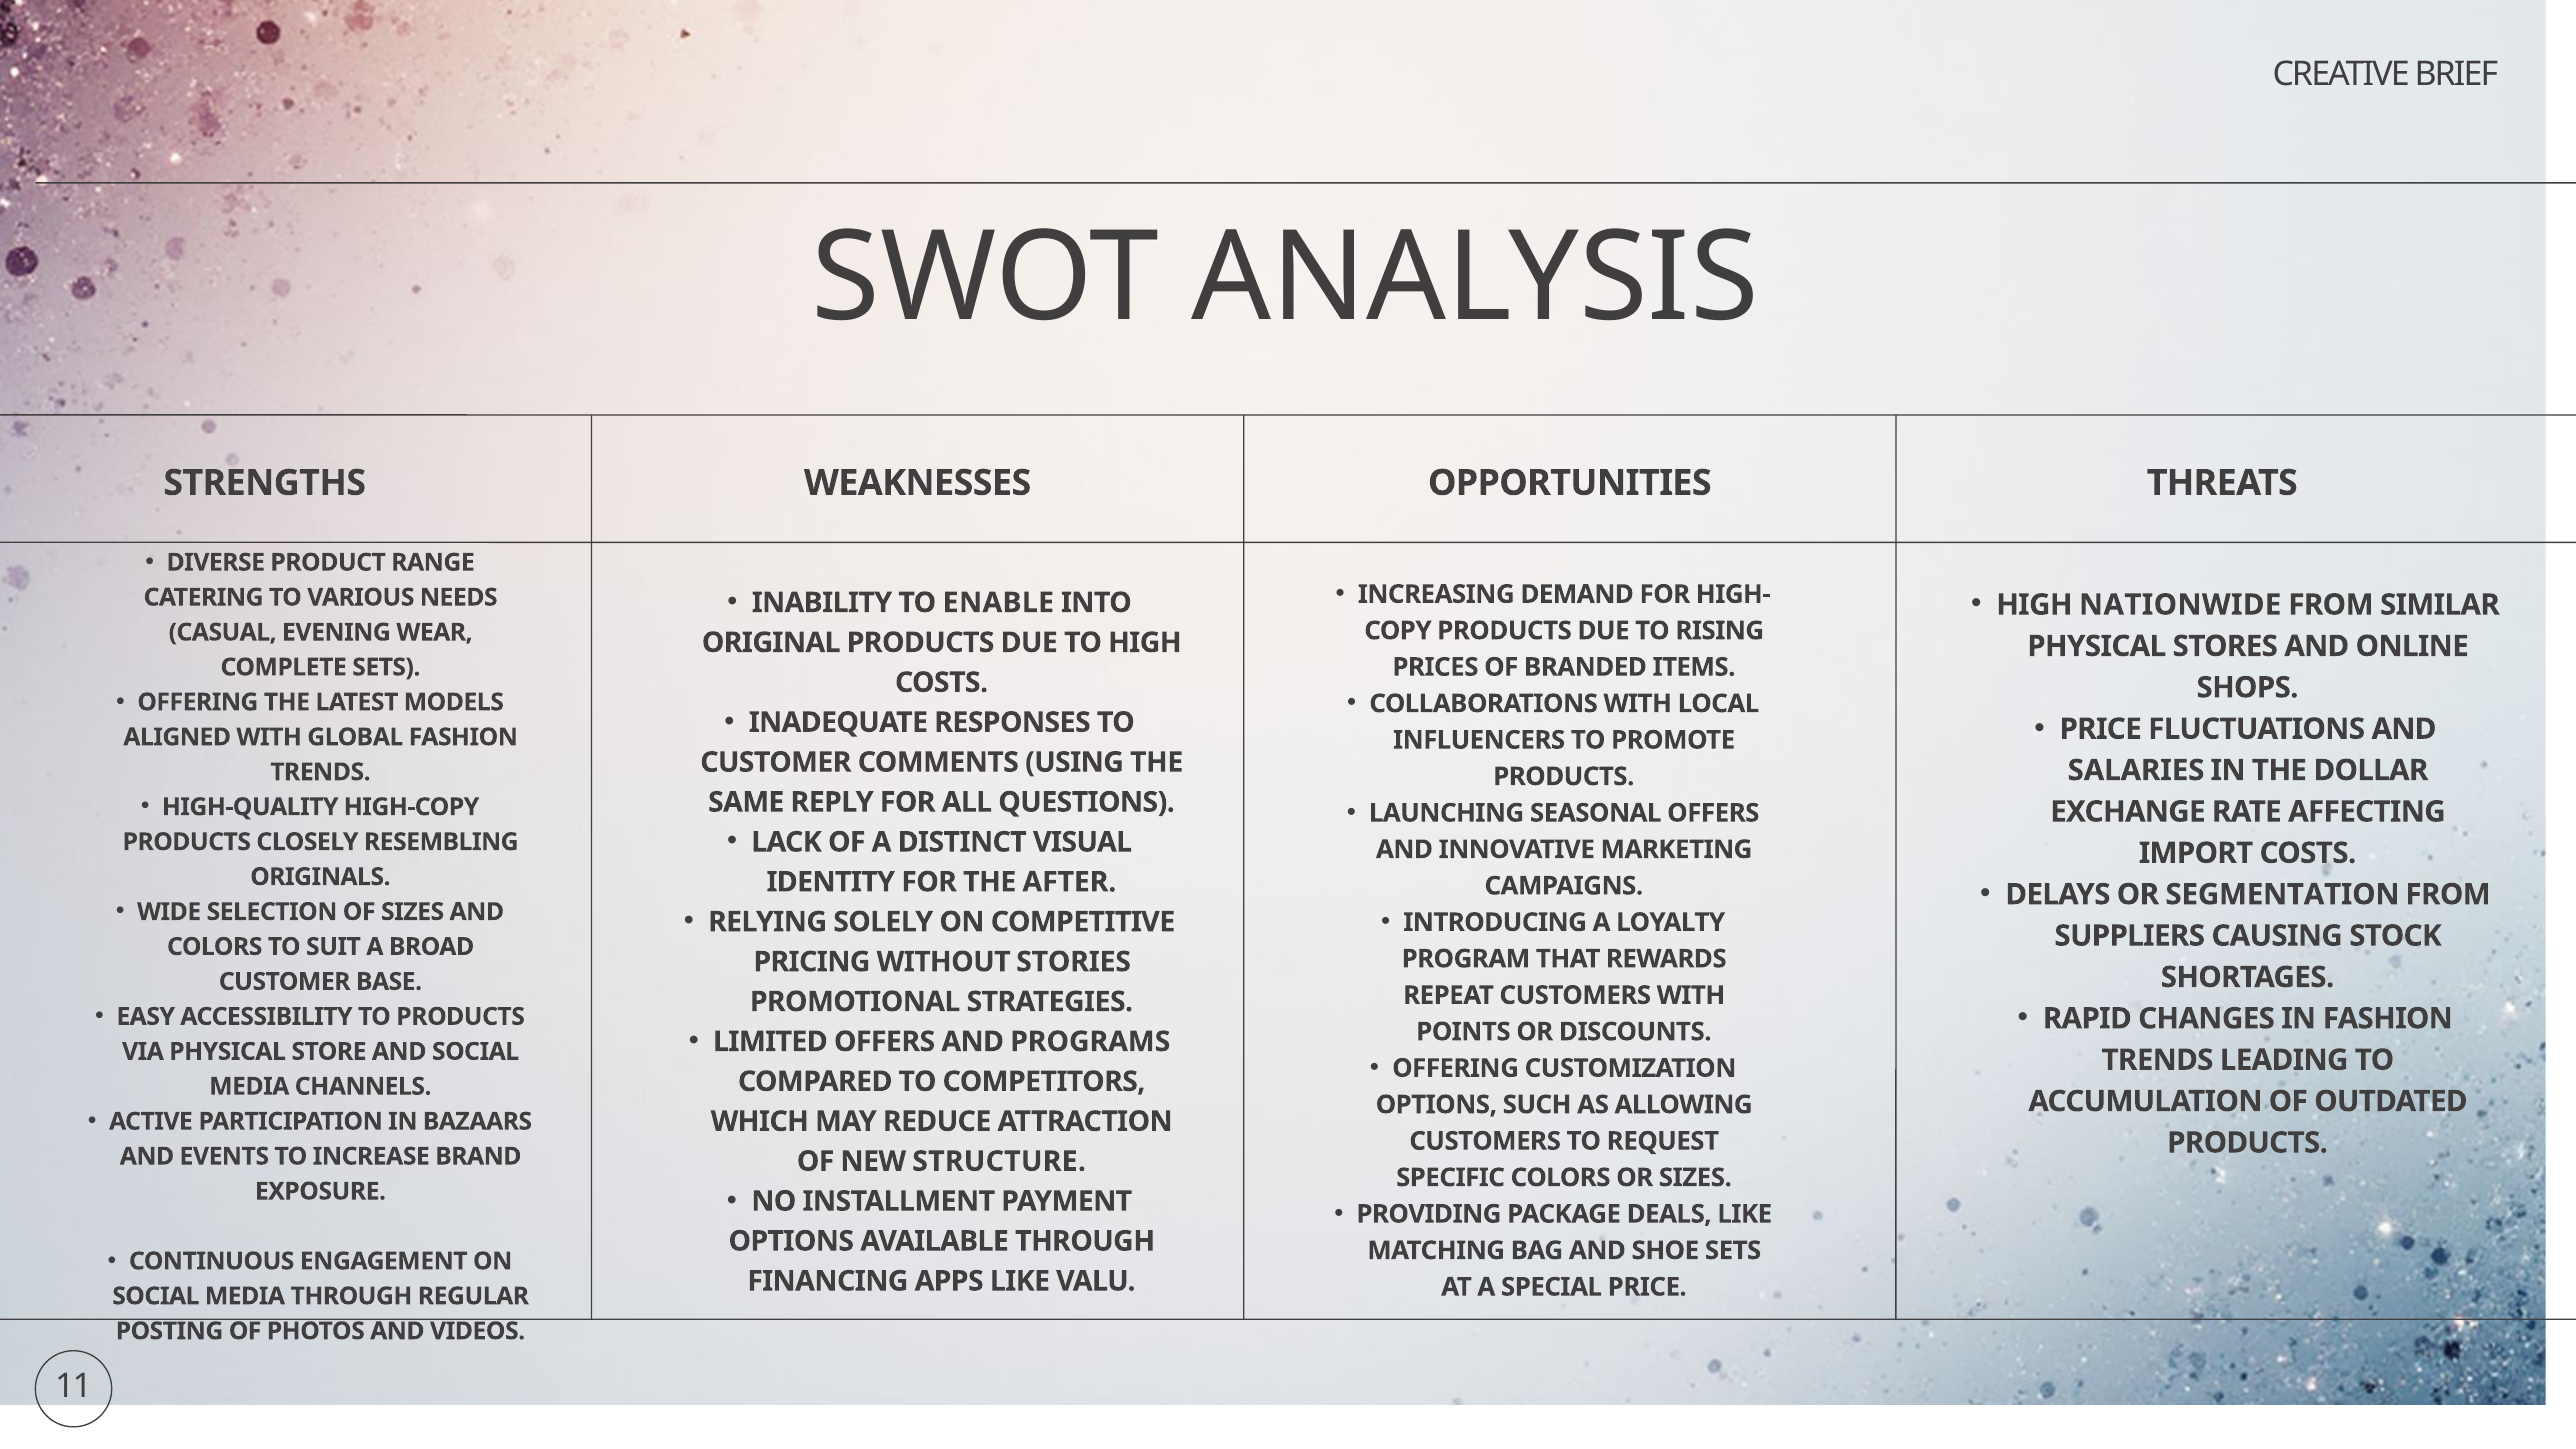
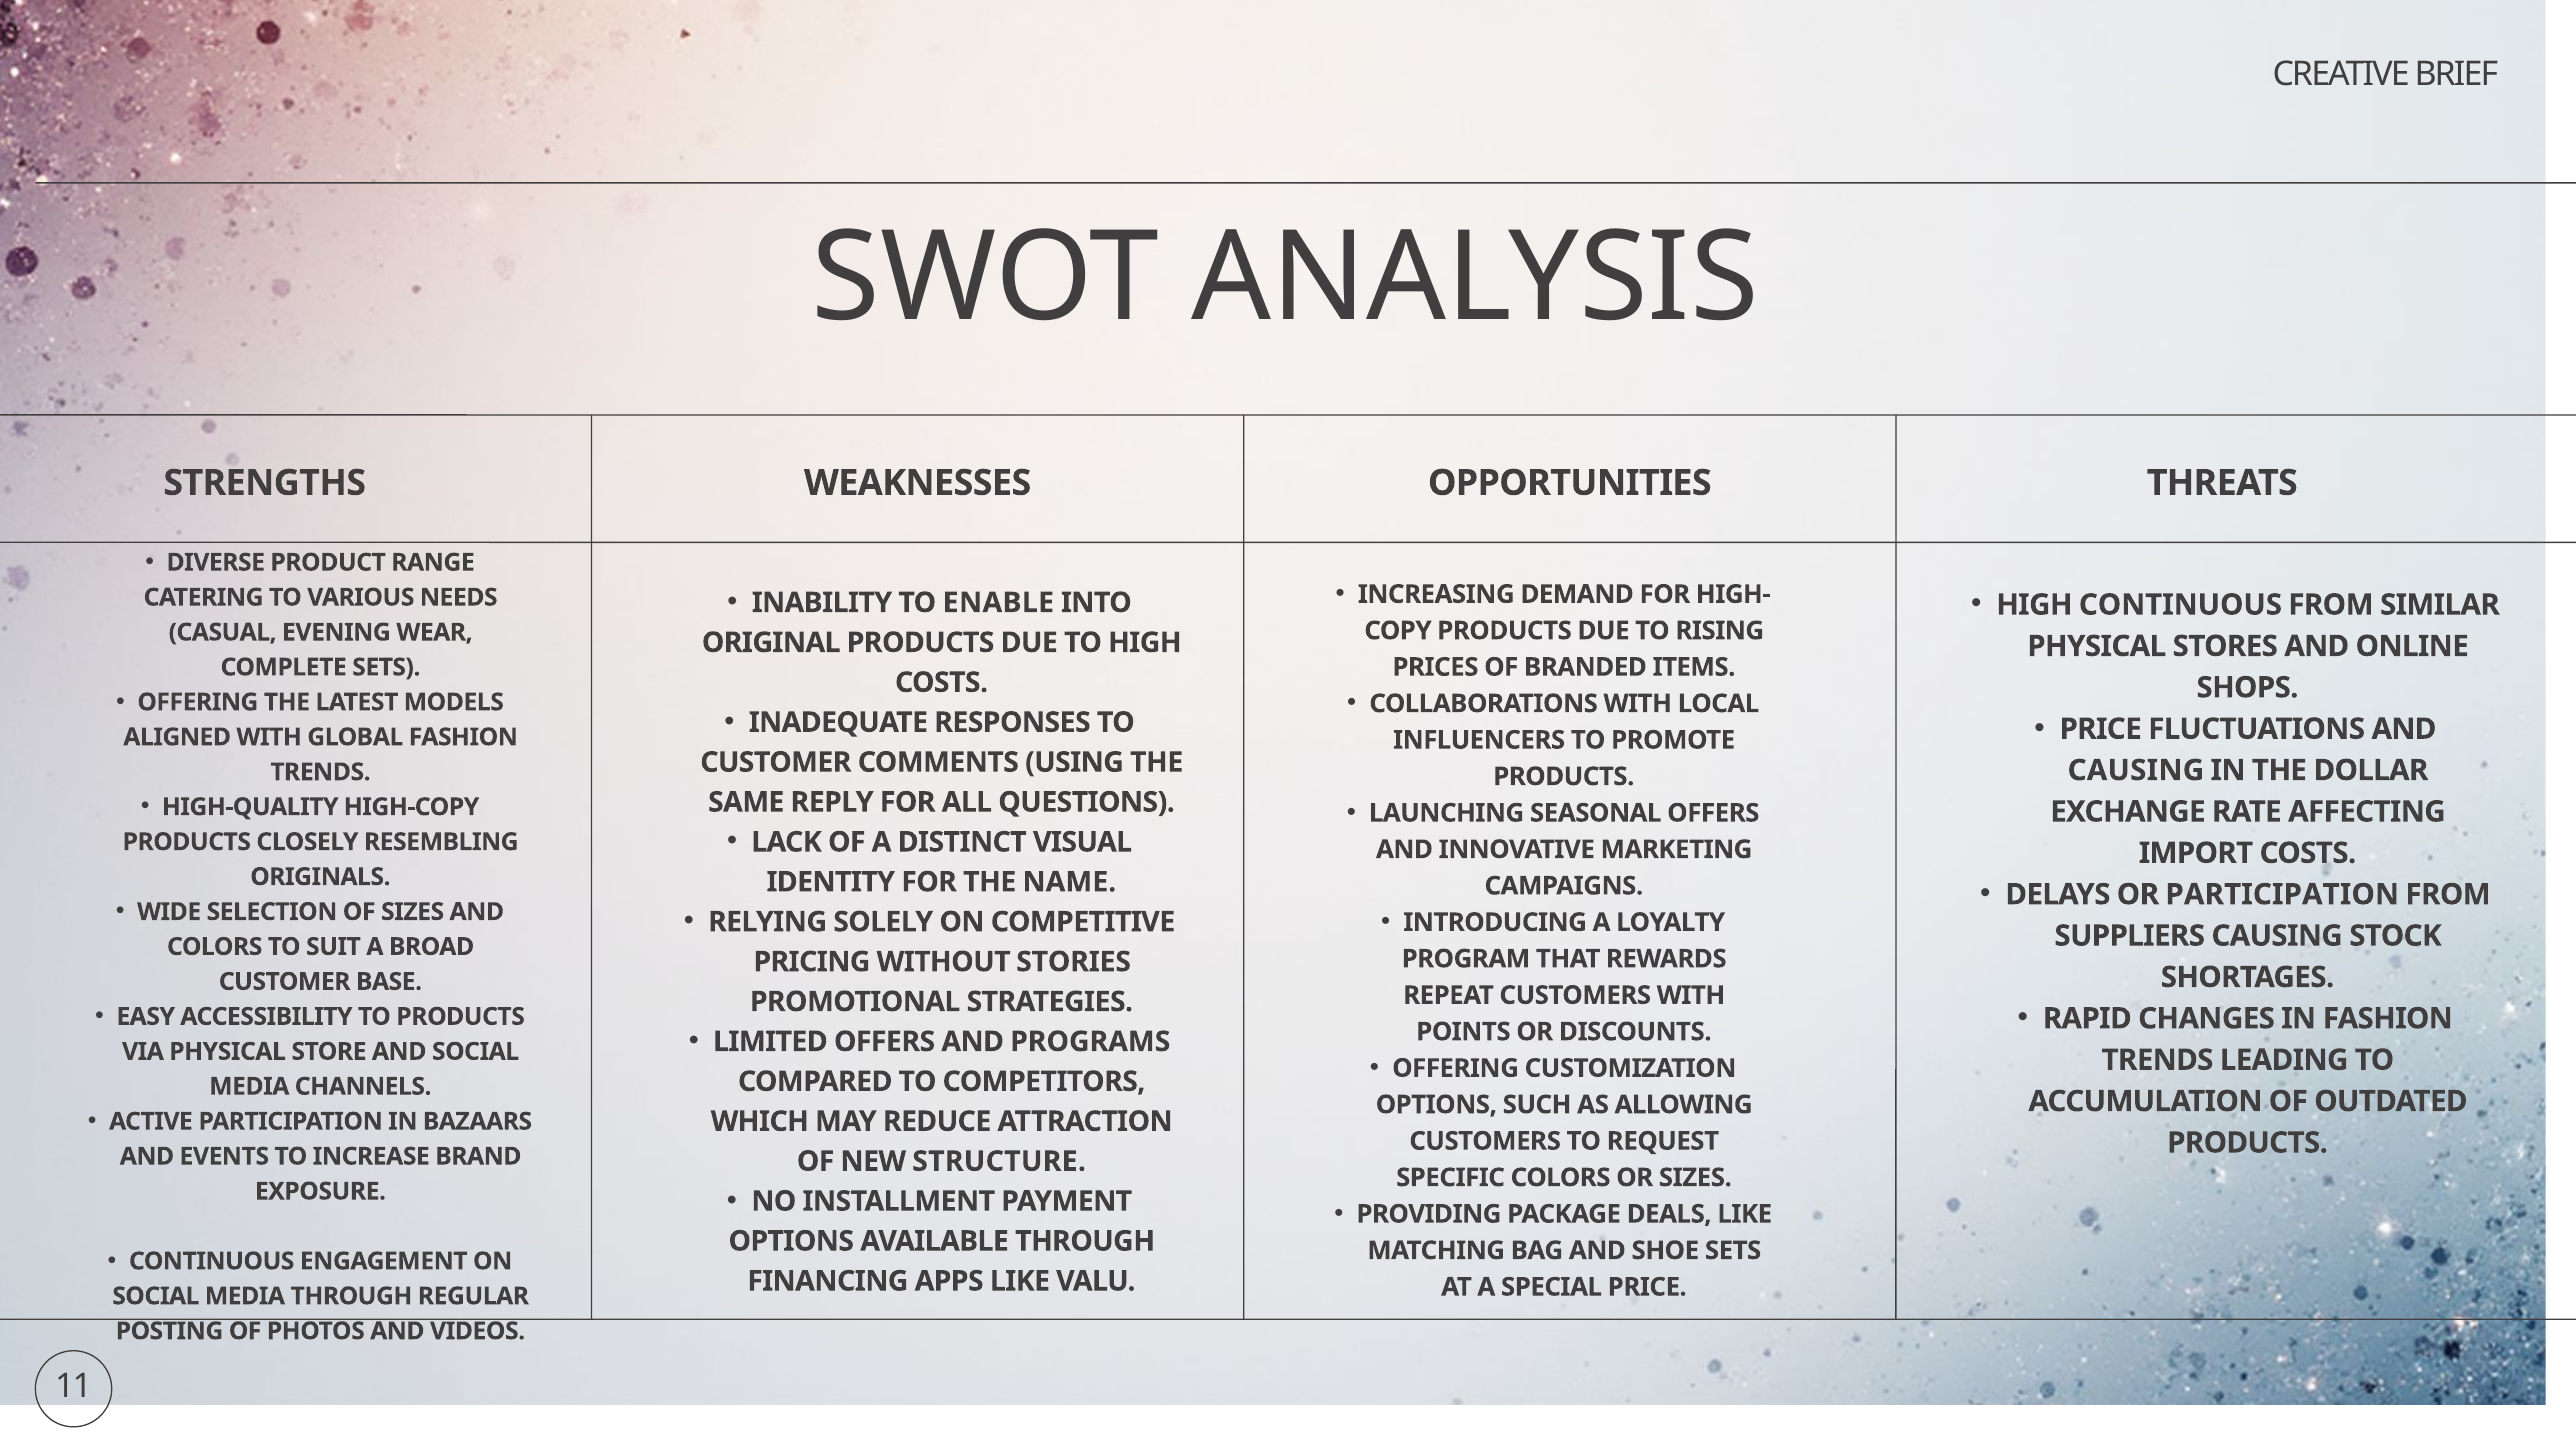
HIGH NATIONWIDE: NATIONWIDE -> CONTINUOUS
SALARIES at (2136, 770): SALARIES -> CAUSING
AFTER: AFTER -> NAME
OR SEGMENTATION: SEGMENTATION -> PARTICIPATION
